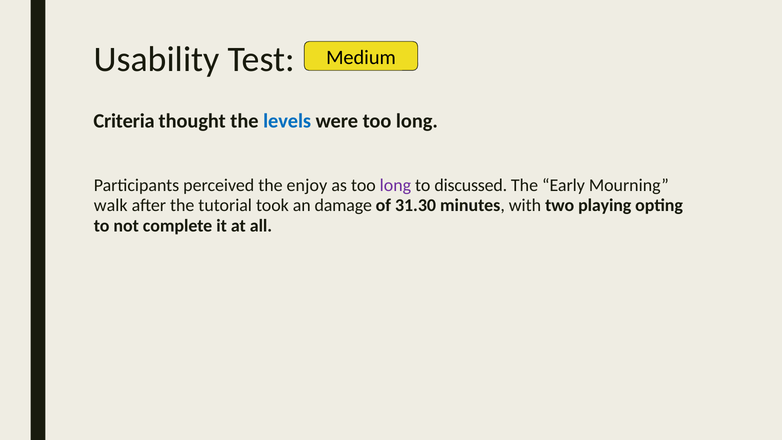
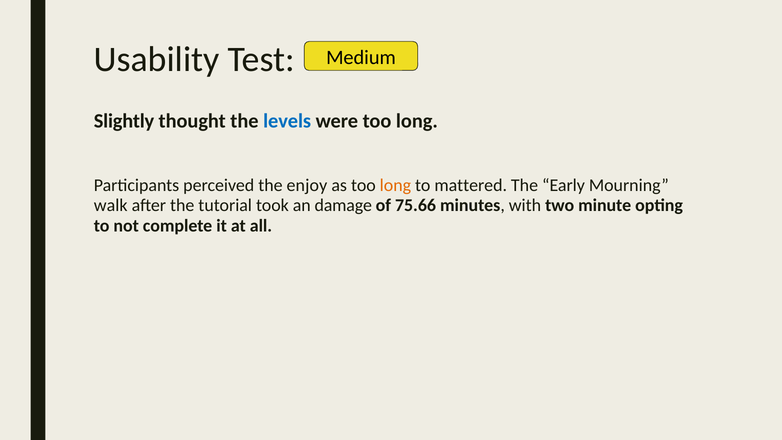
Criteria: Criteria -> Slightly
long at (395, 185) colour: purple -> orange
discussed: discussed -> mattered
31.30: 31.30 -> 75.66
playing: playing -> minute
